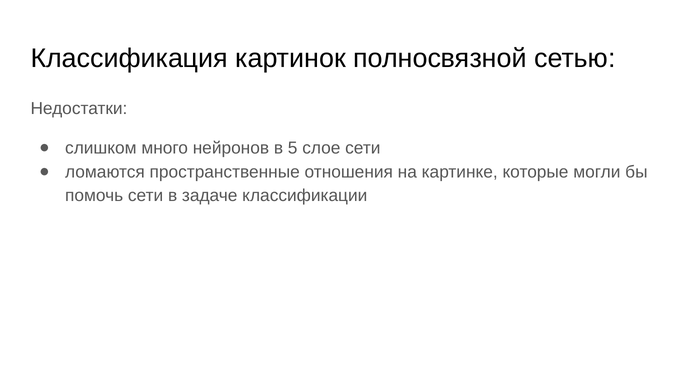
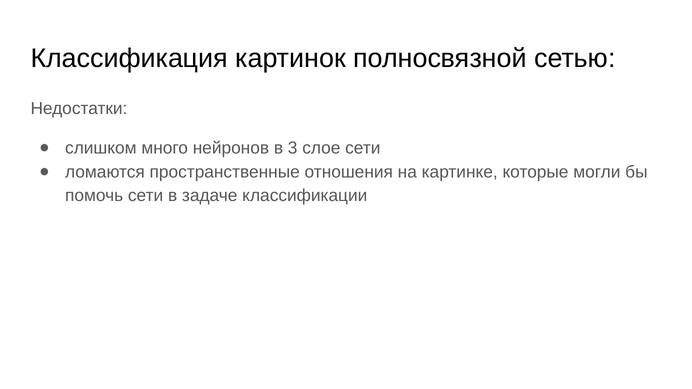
5: 5 -> 3
